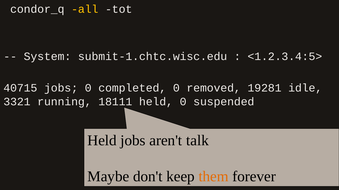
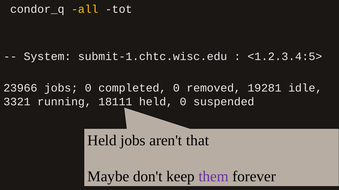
40715: 40715 -> 23966
talk: talk -> that
them colour: orange -> purple
